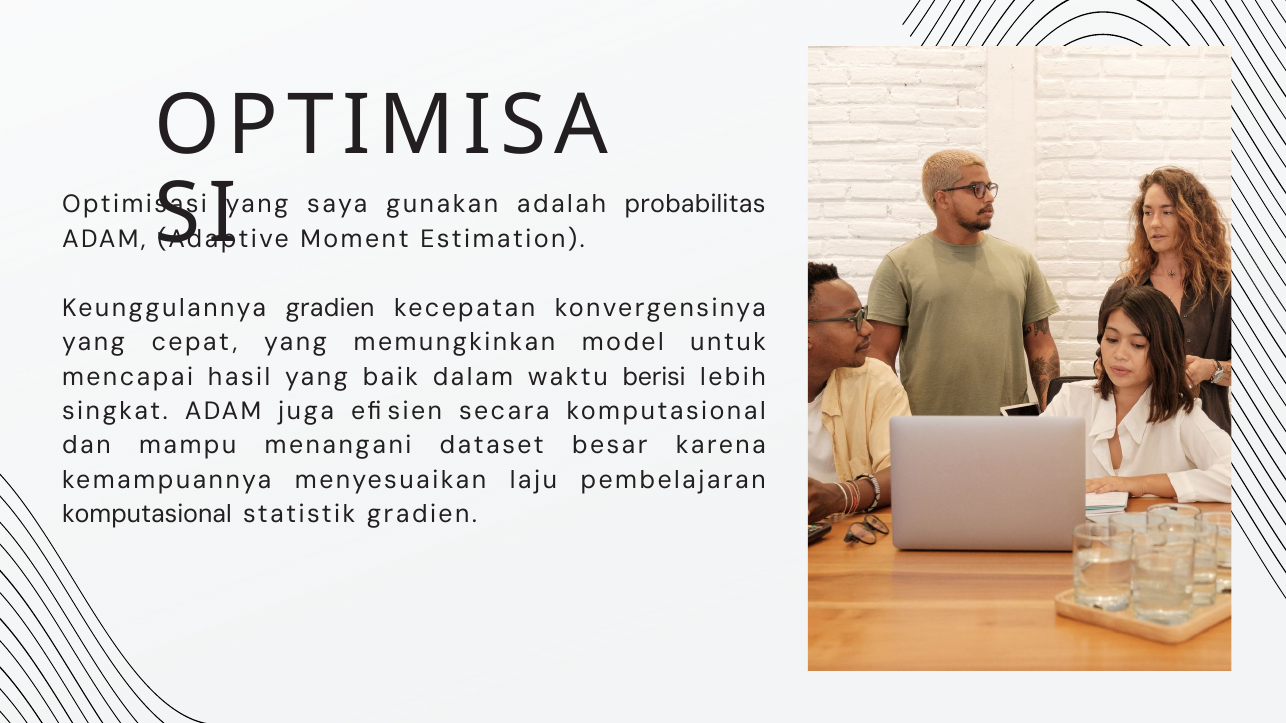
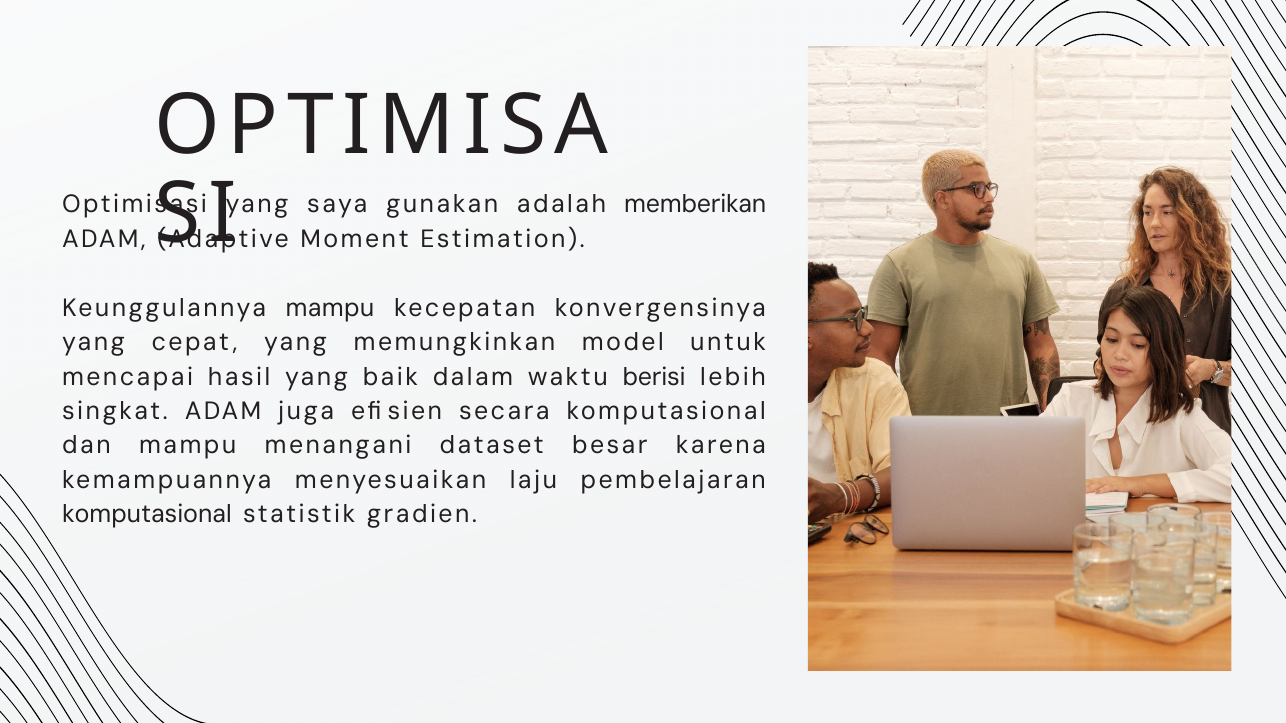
probabilitas: probabilitas -> memberikan
Keunggulannya gradien: gradien -> mampu
